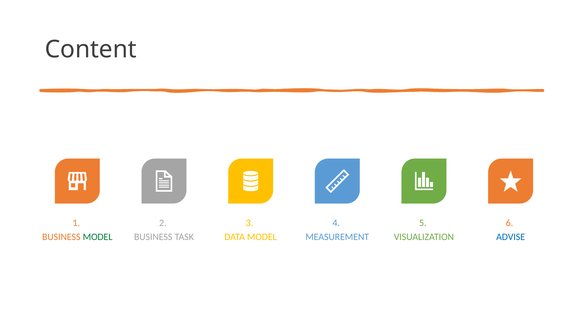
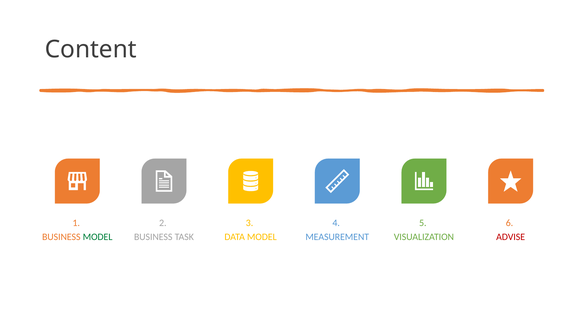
ADVISE colour: blue -> red
